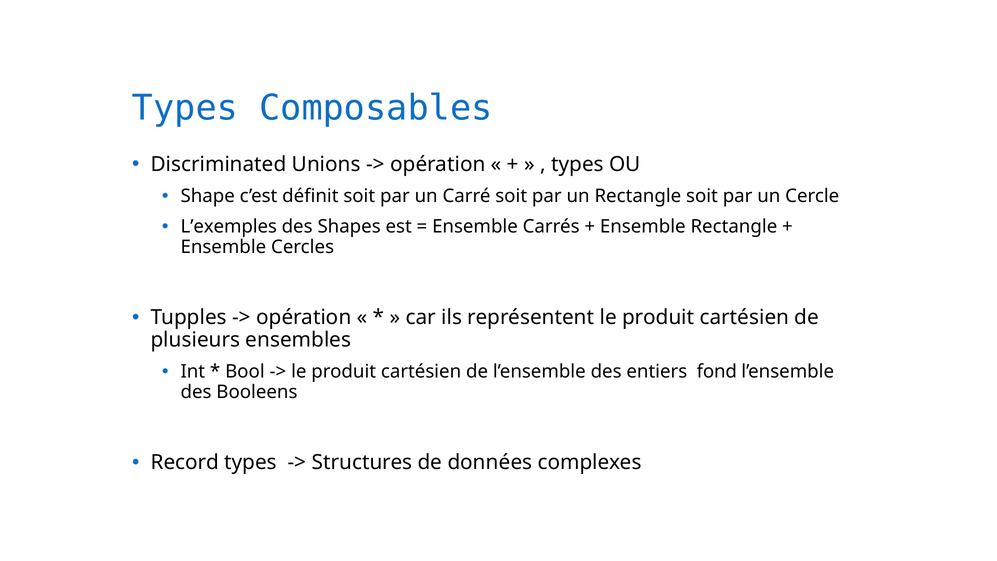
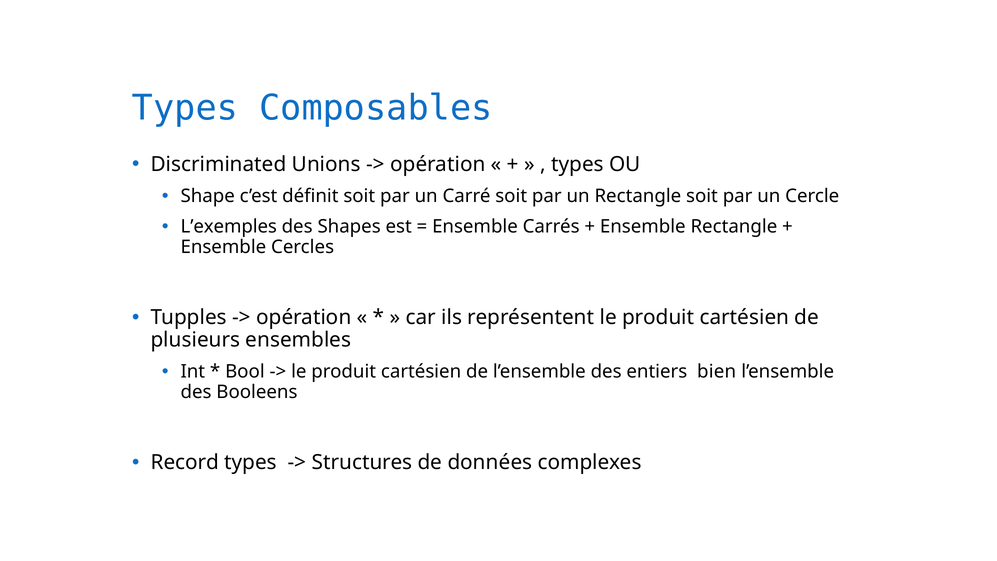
fond: fond -> bien
